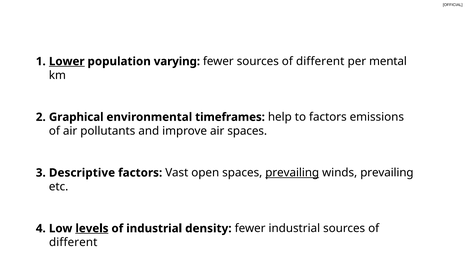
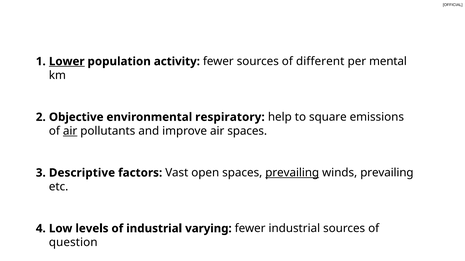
varying: varying -> activity
Graphical: Graphical -> Objective
timeframes: timeframes -> respiratory
to factors: factors -> square
air at (70, 131) underline: none -> present
levels underline: present -> none
density: density -> varying
different at (73, 243): different -> question
